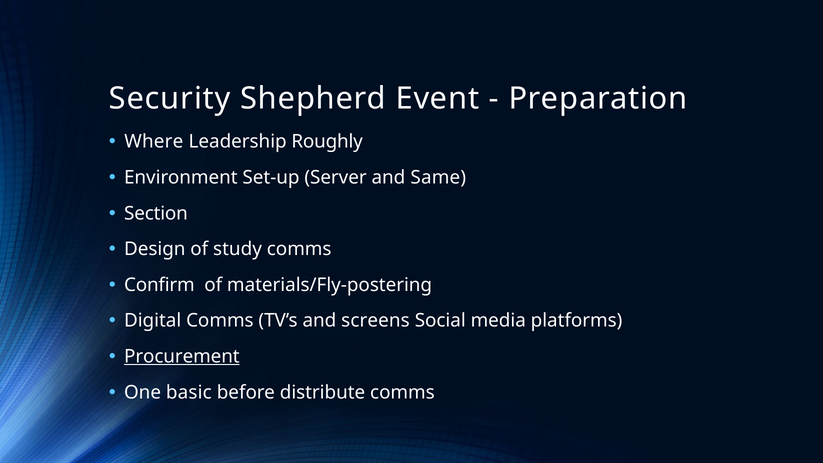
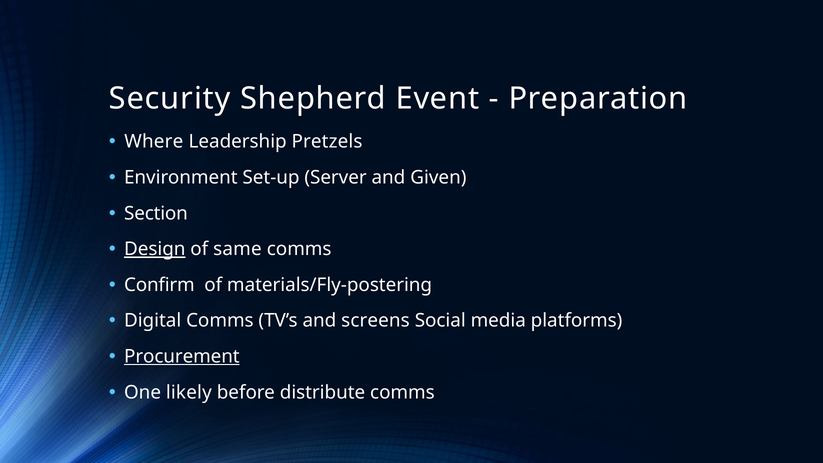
Roughly: Roughly -> Pretzels
Same: Same -> Given
Design underline: none -> present
study: study -> same
basic: basic -> likely
